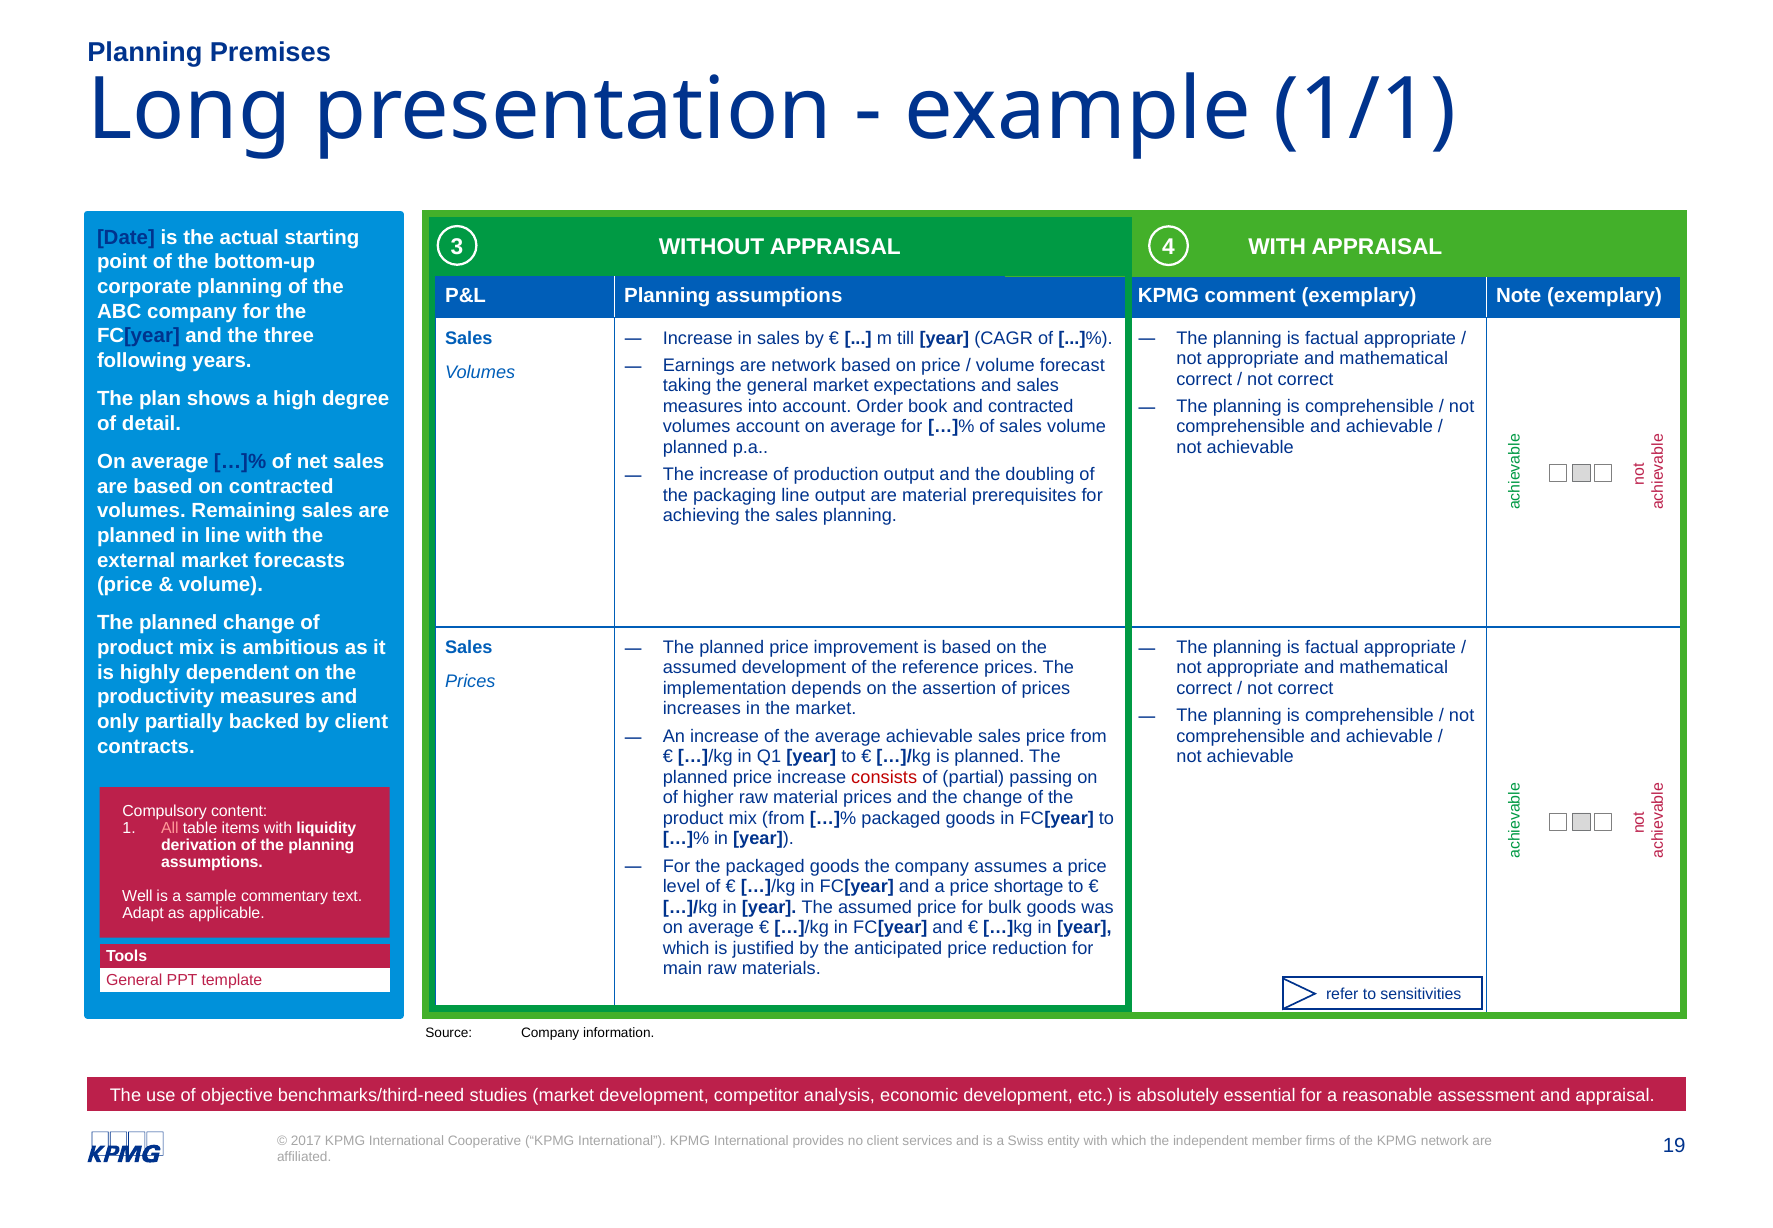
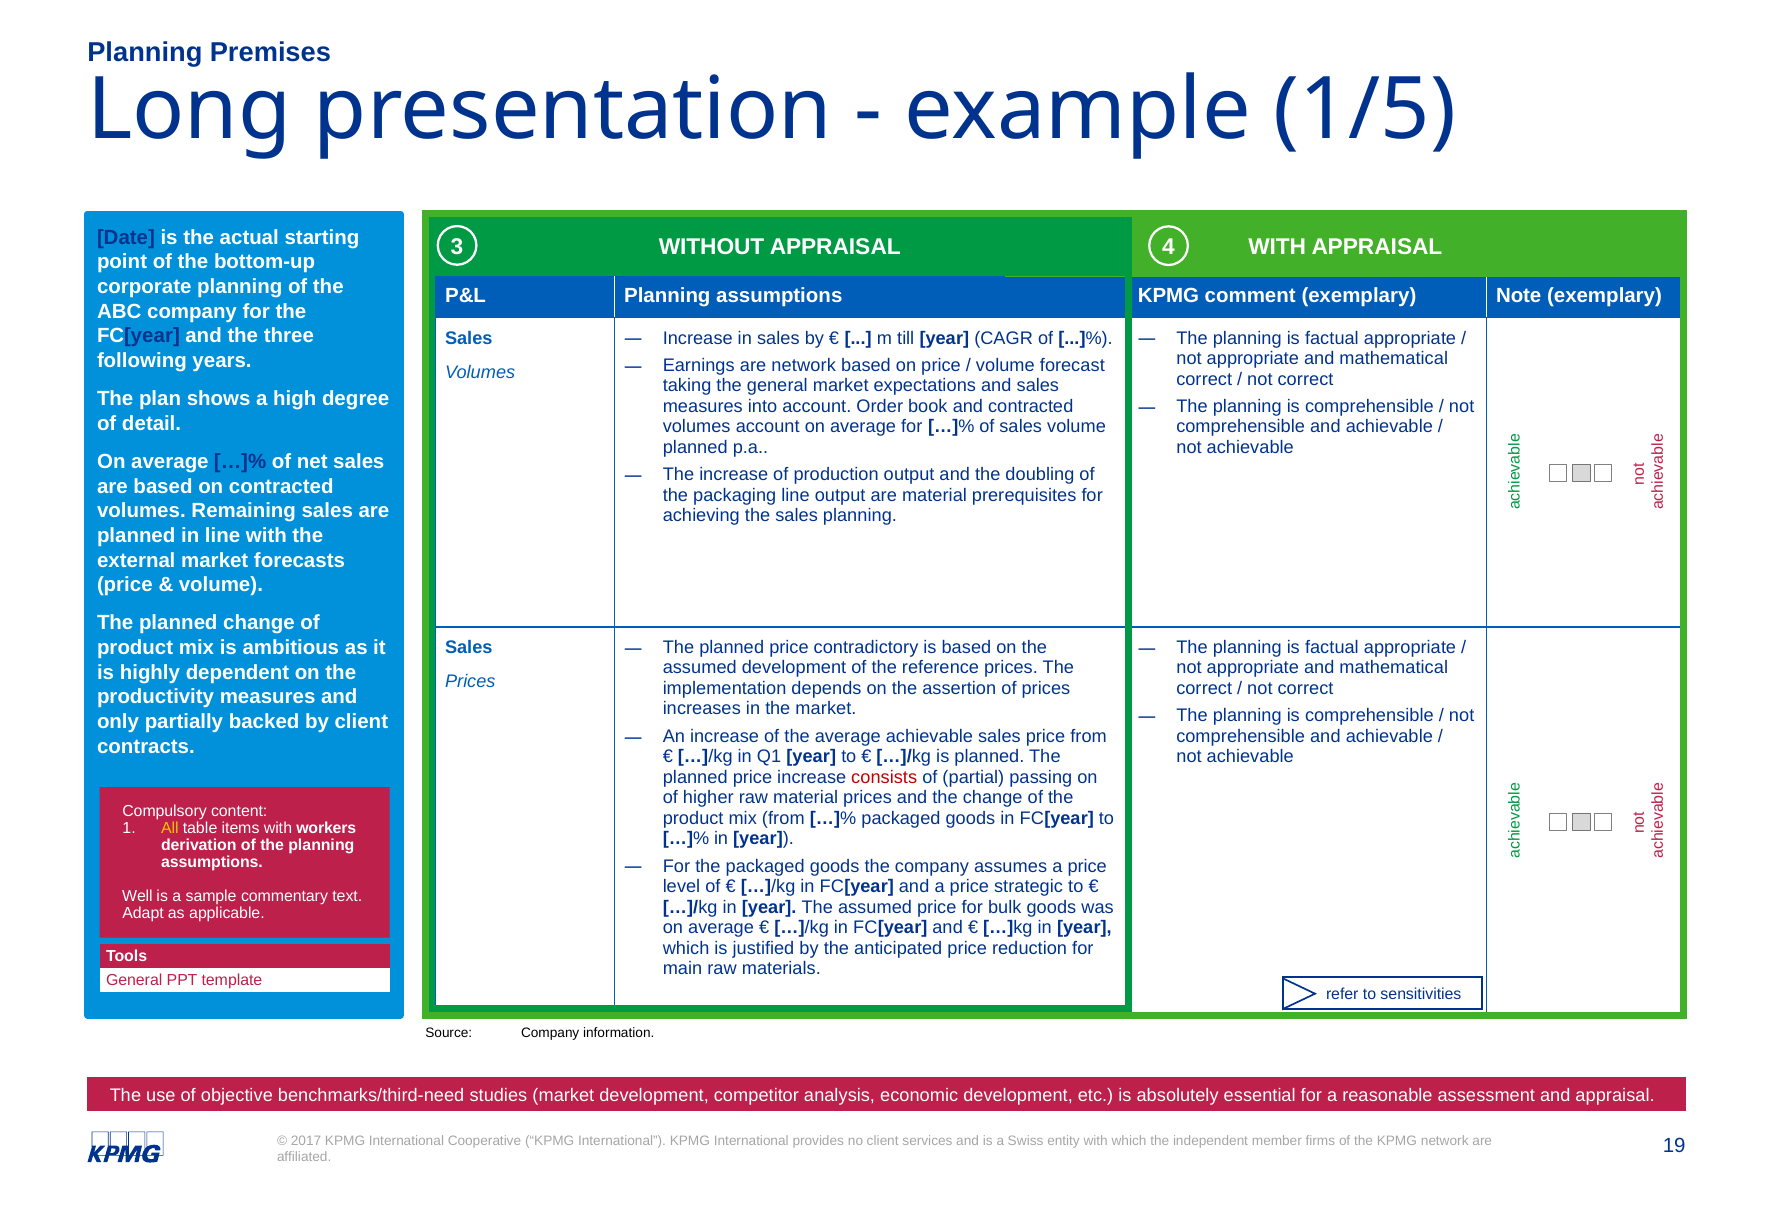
1/1: 1/1 -> 1/5
improvement: improvement -> contradictory
All colour: pink -> yellow
liquidity: liquidity -> workers
shortage: shortage -> strategic
